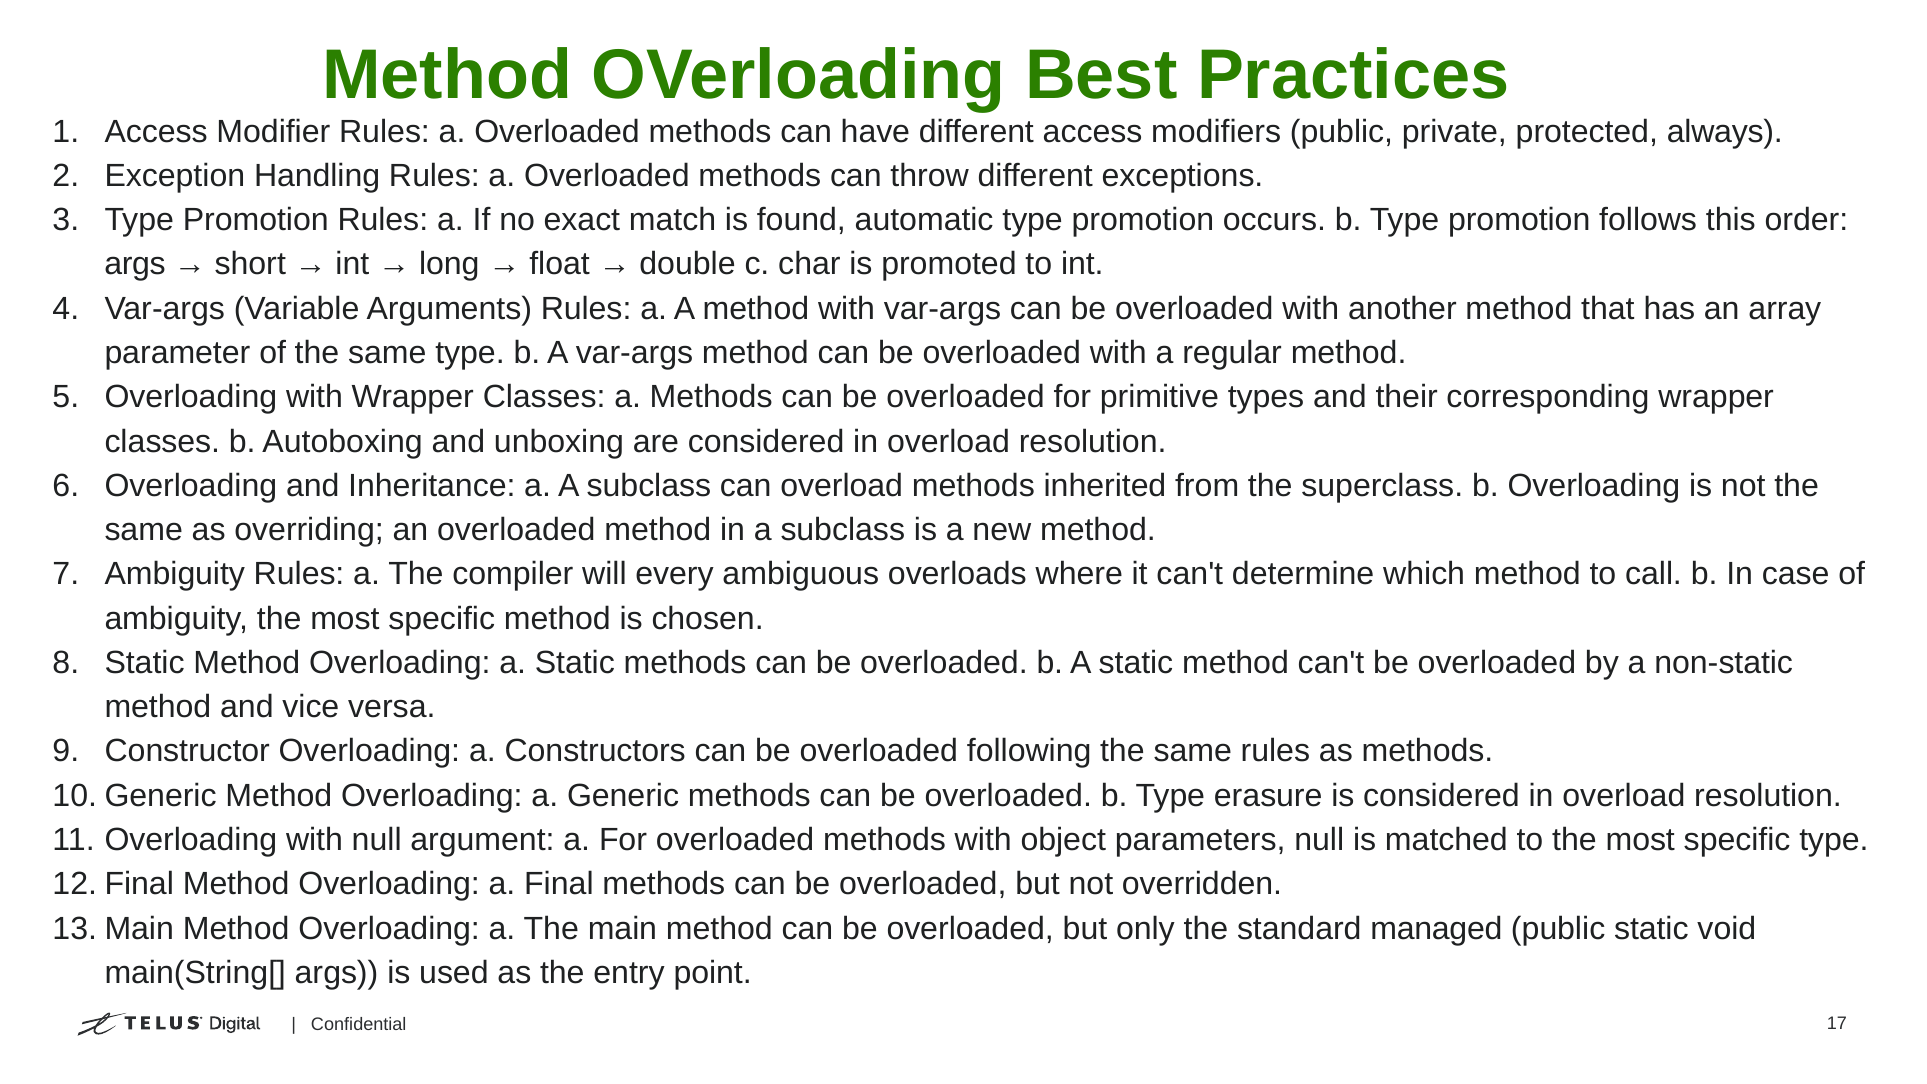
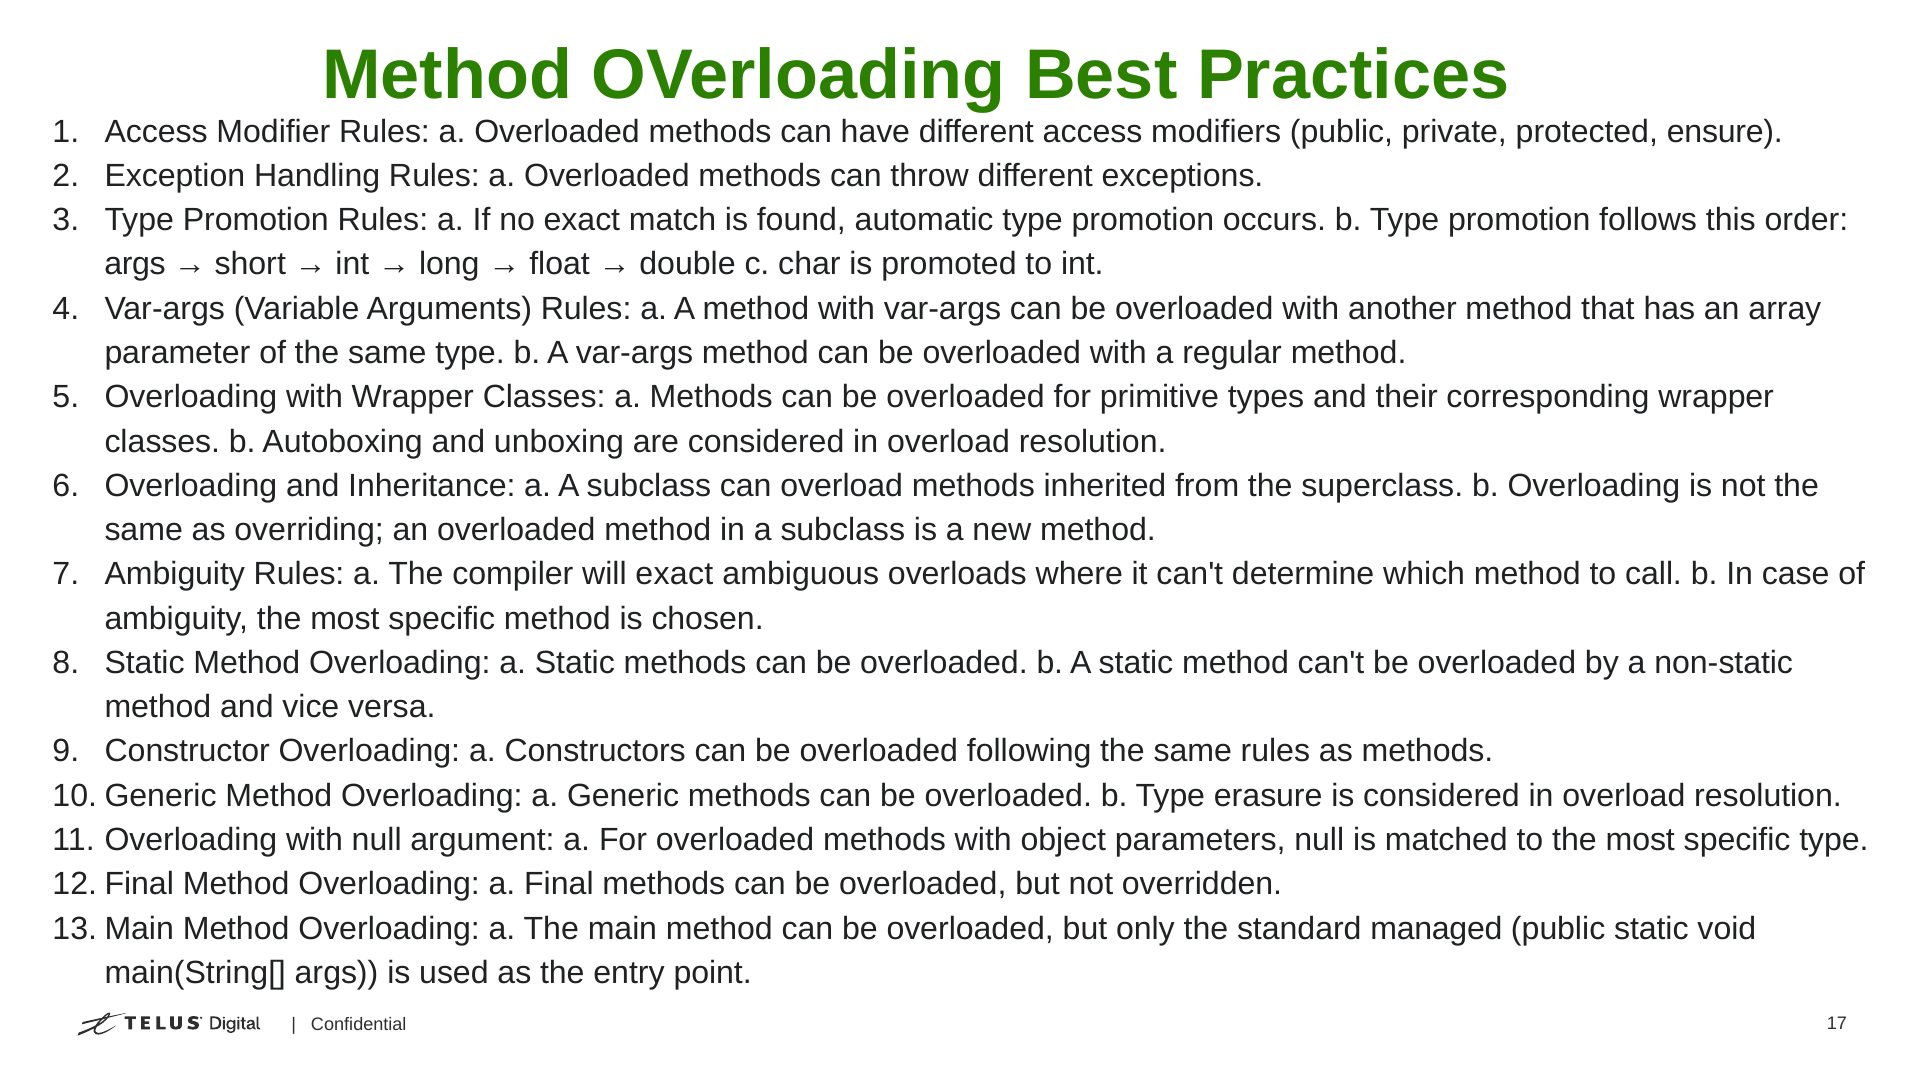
always: always -> ensure
will every: every -> exact
